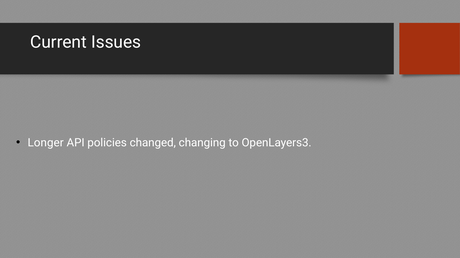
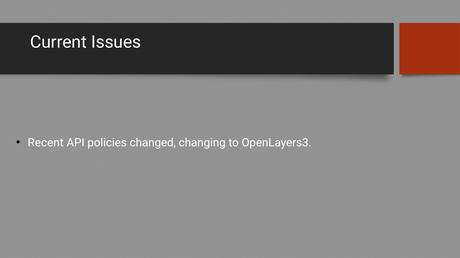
Longer: Longer -> Recent
